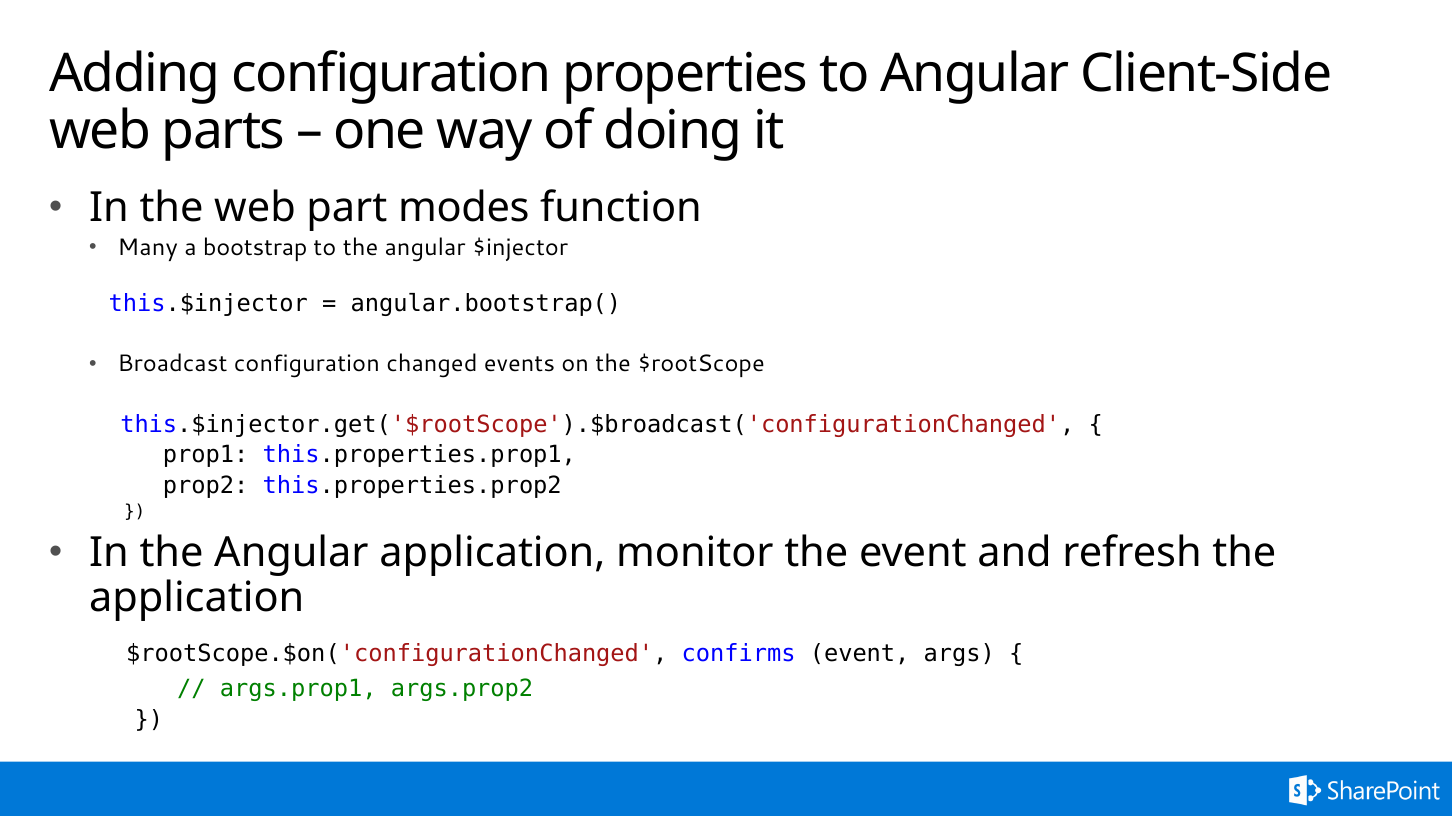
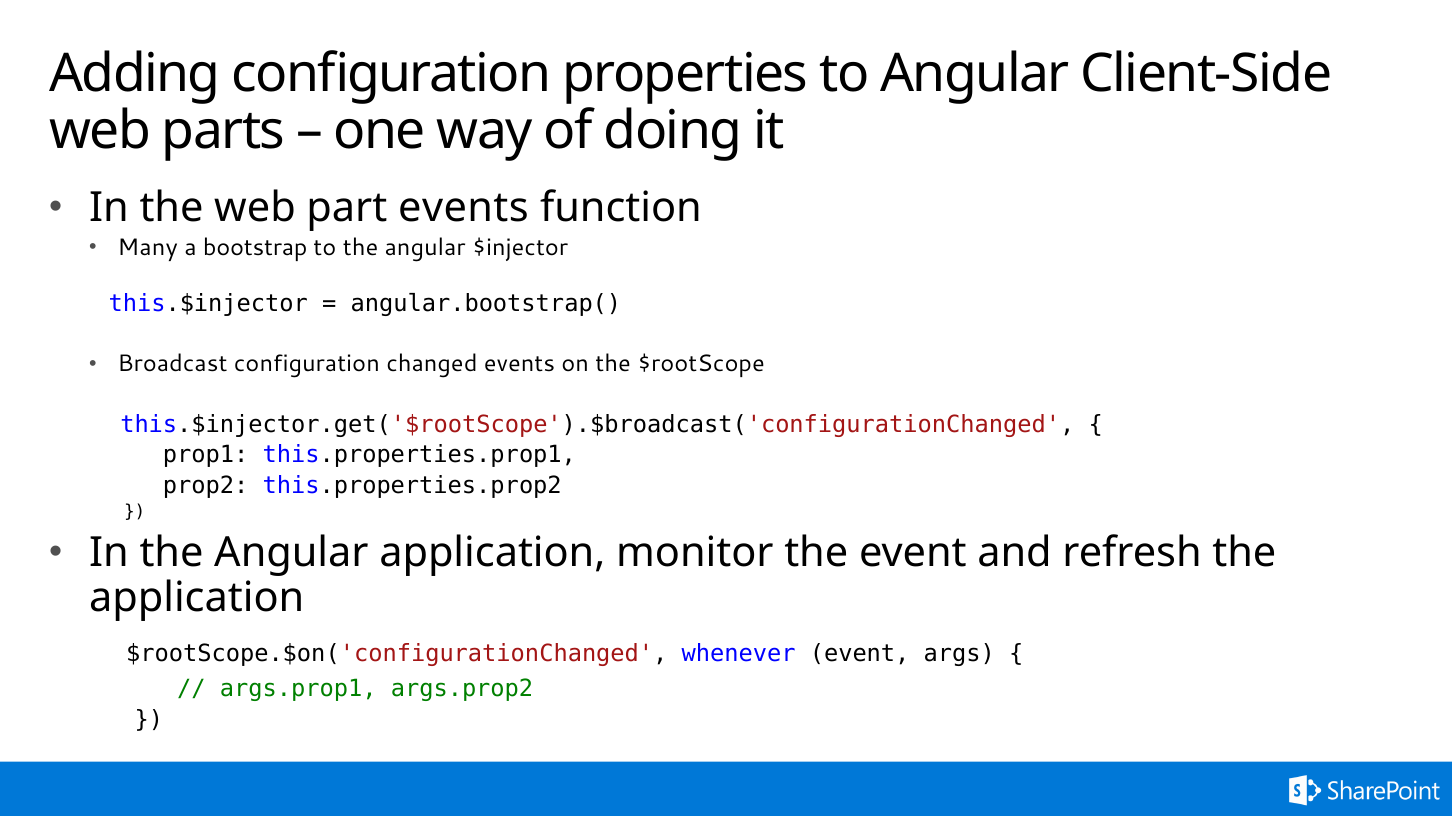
part modes: modes -> events
confirms: confirms -> whenever
